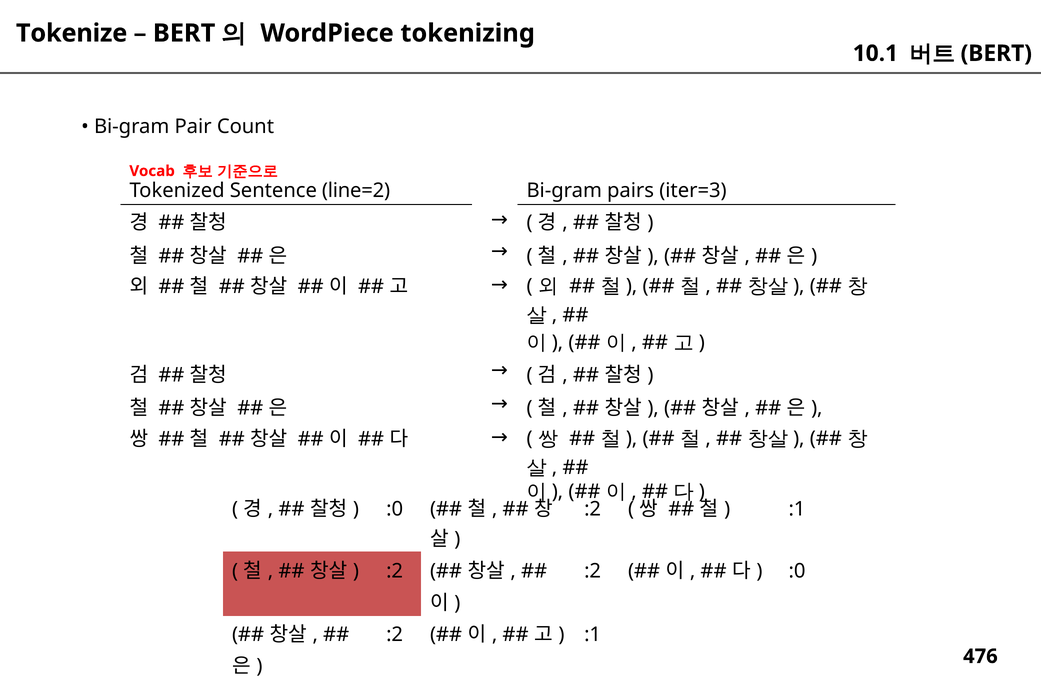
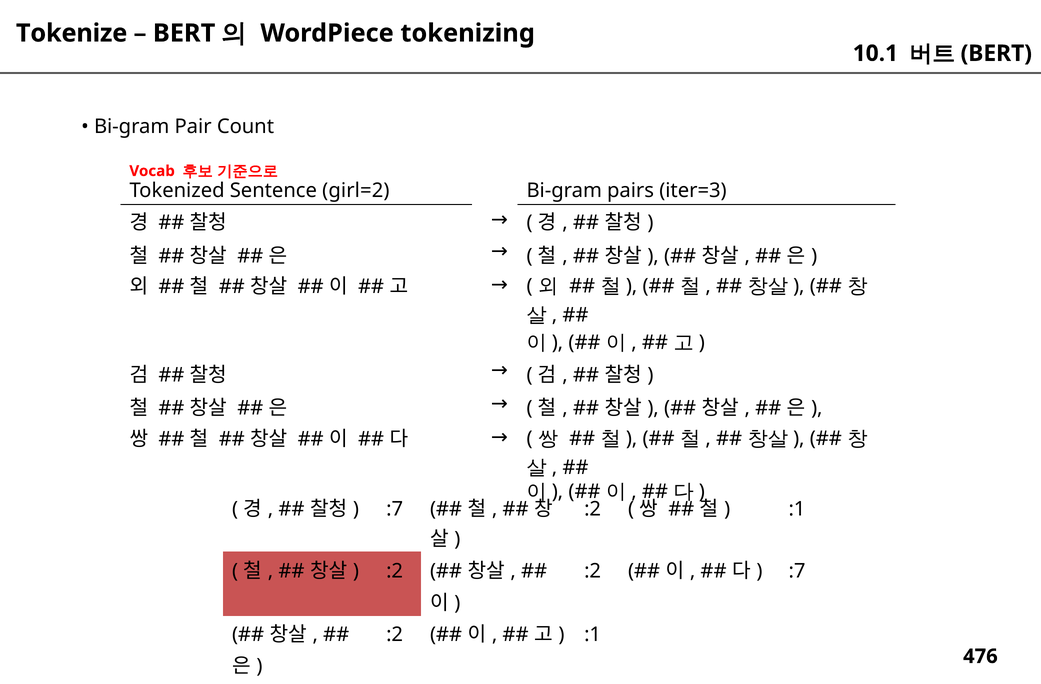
line=2: line=2 -> girl=2
:0 at (395, 509): :0 -> :7
:0 at (797, 571): :0 -> :7
